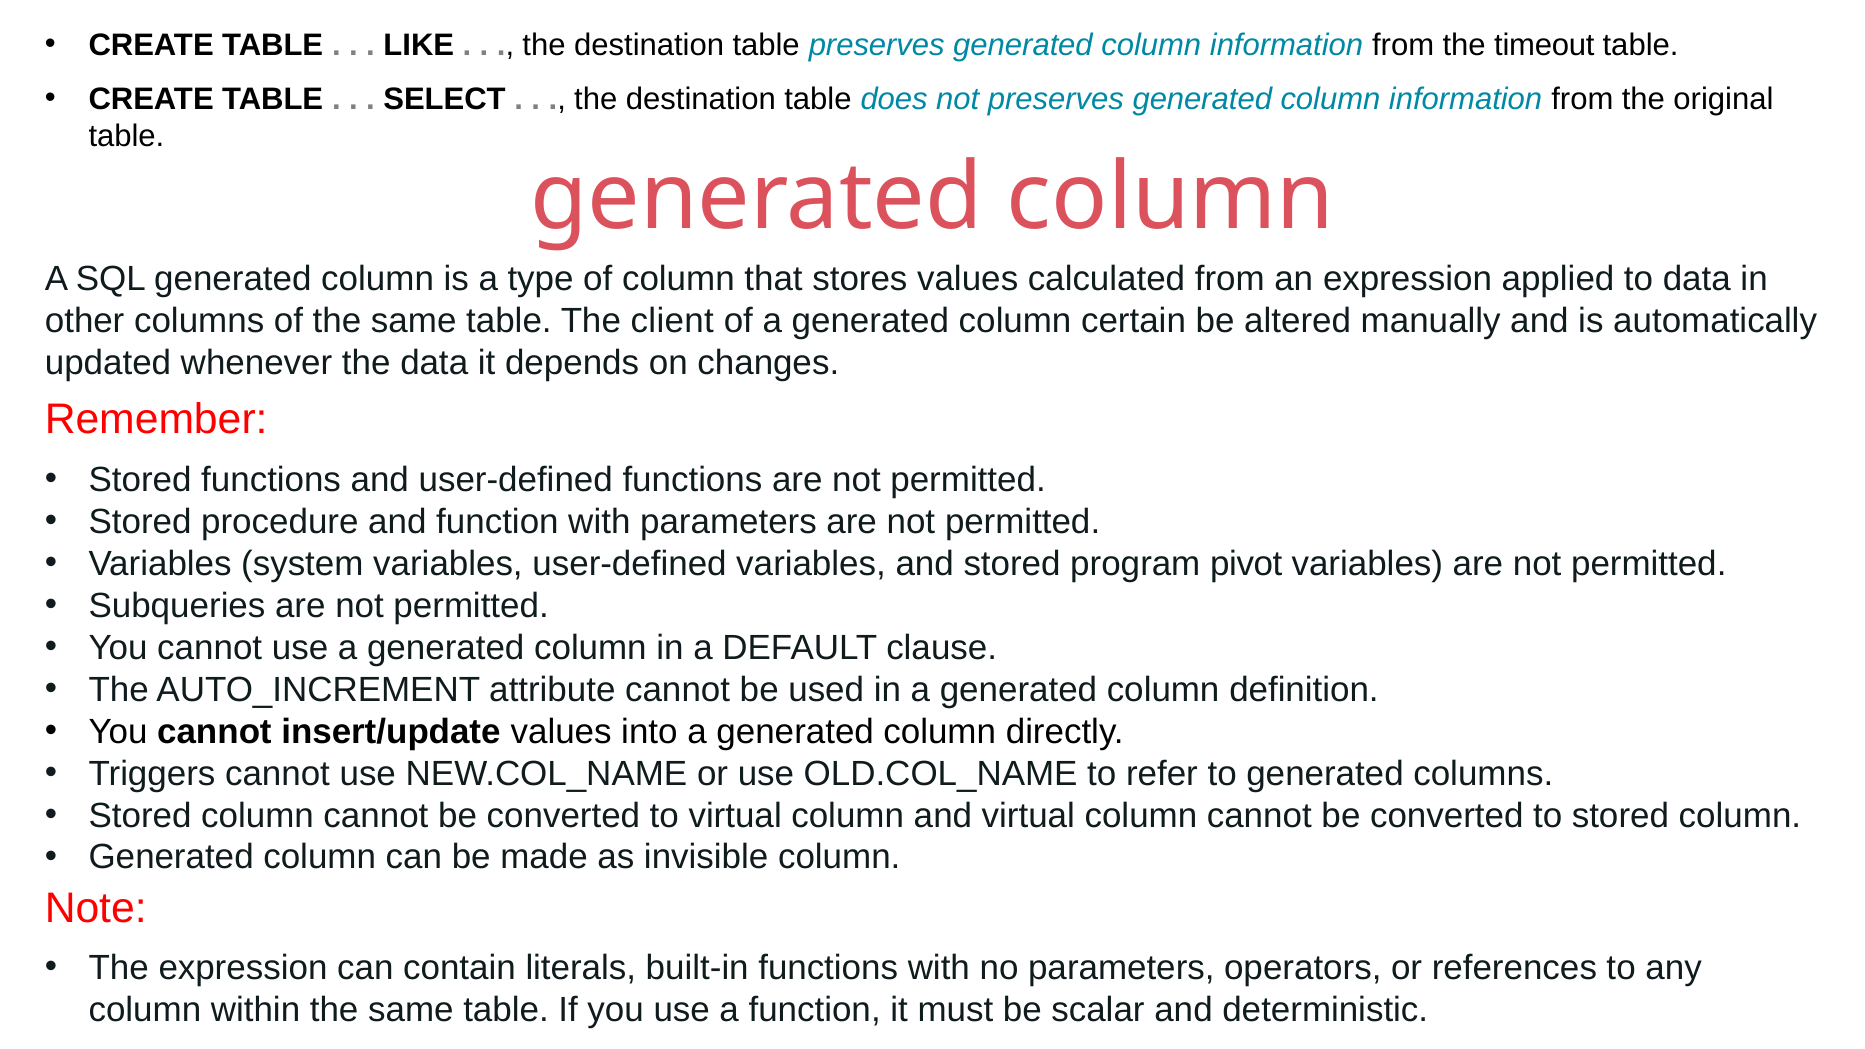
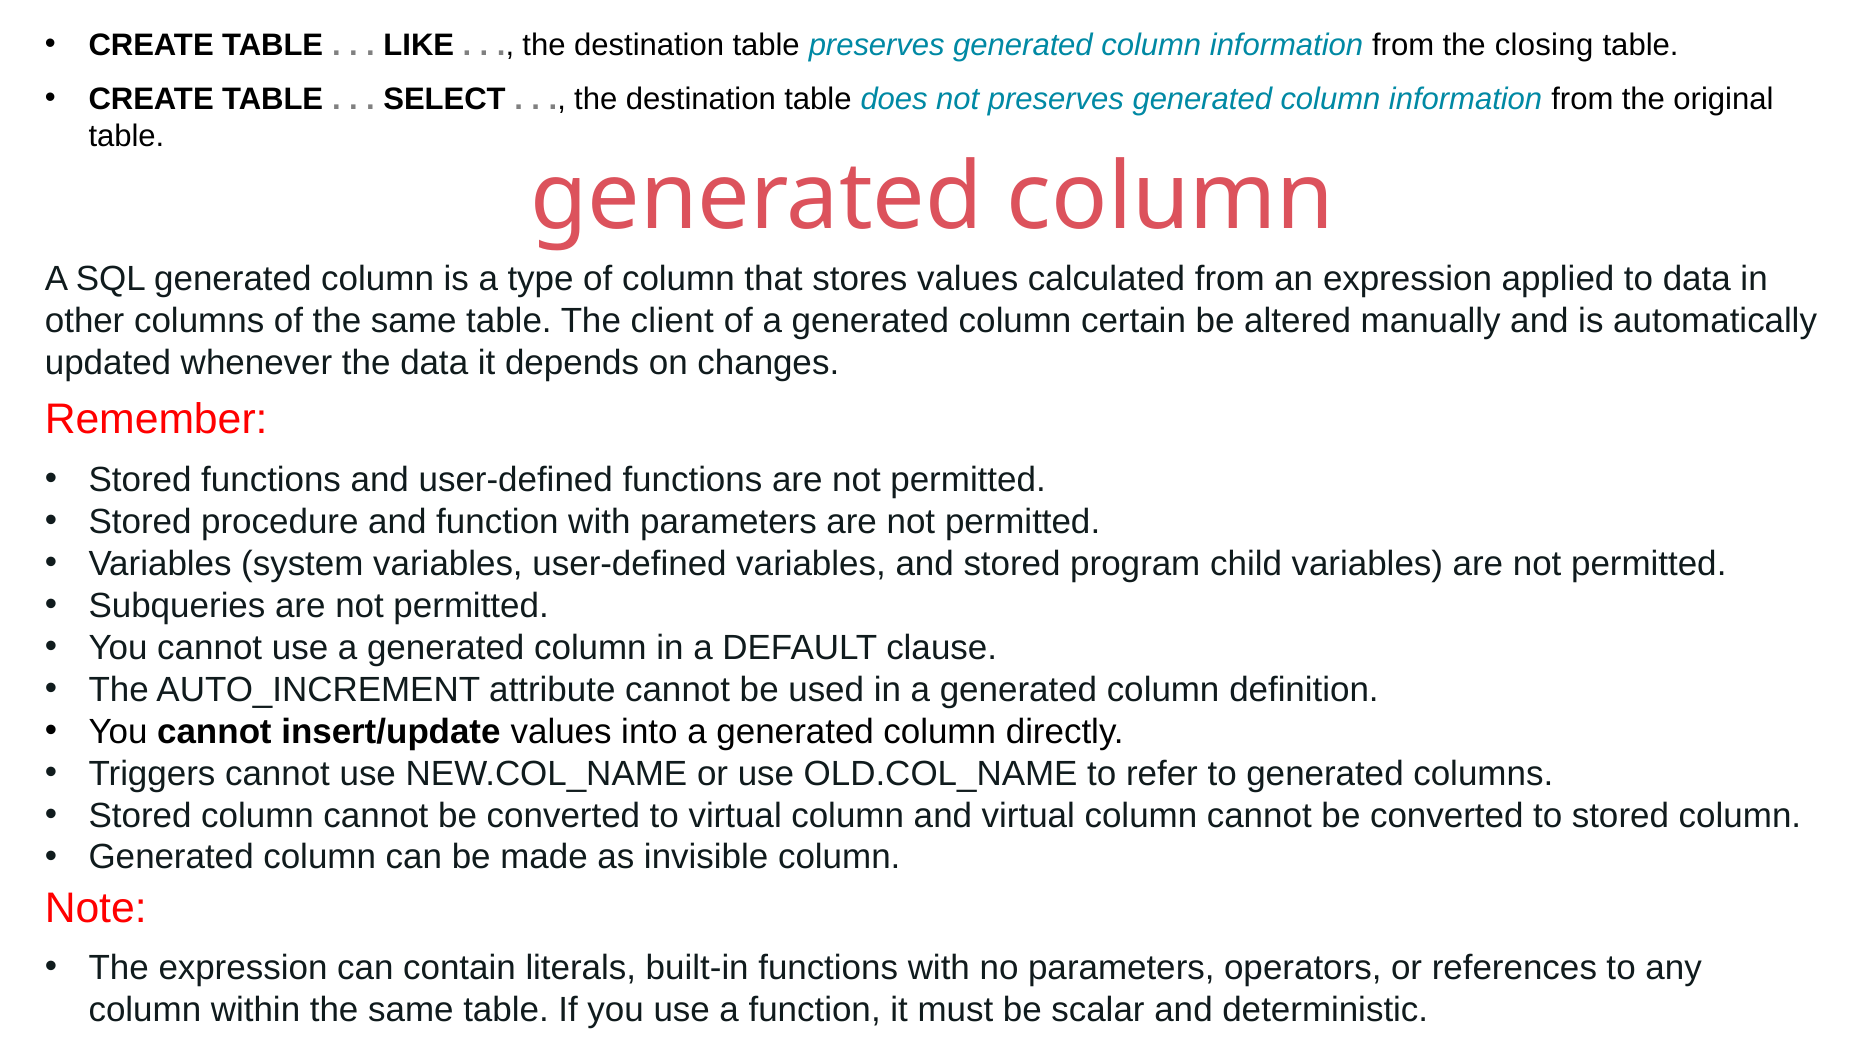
timeout: timeout -> closing
pivot: pivot -> child
